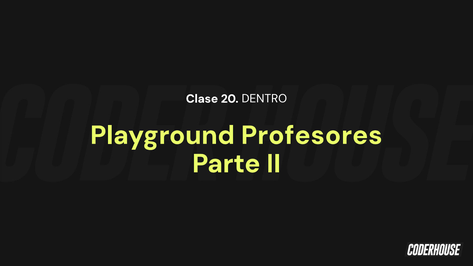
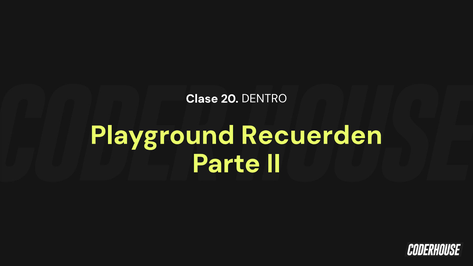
Profesores: Profesores -> Recuerden
